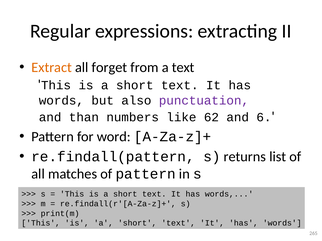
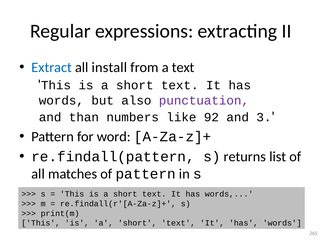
Extract colour: orange -> blue
forget: forget -> install
62: 62 -> 92
6: 6 -> 3
